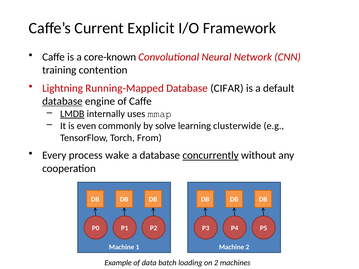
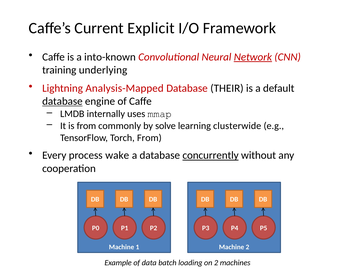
core-known: core-known -> into-known
Network underline: none -> present
contention: contention -> underlying
Running-Mapped: Running-Mapped -> Analysis-Mapped
CIFAR: CIFAR -> THEIR
LMDB underline: present -> none
is even: even -> from
